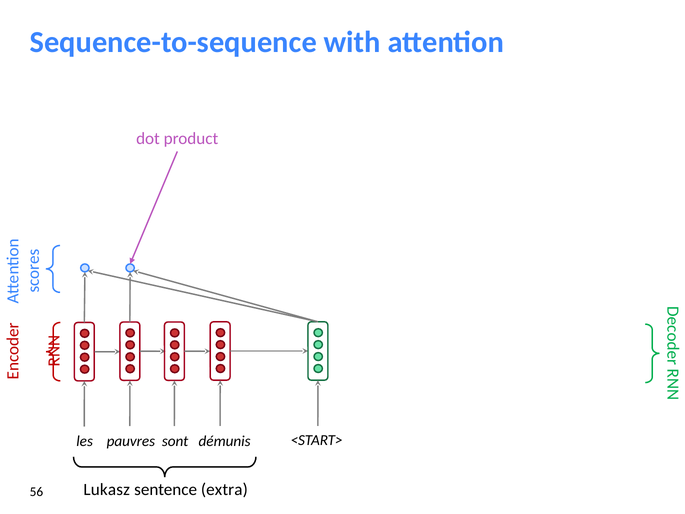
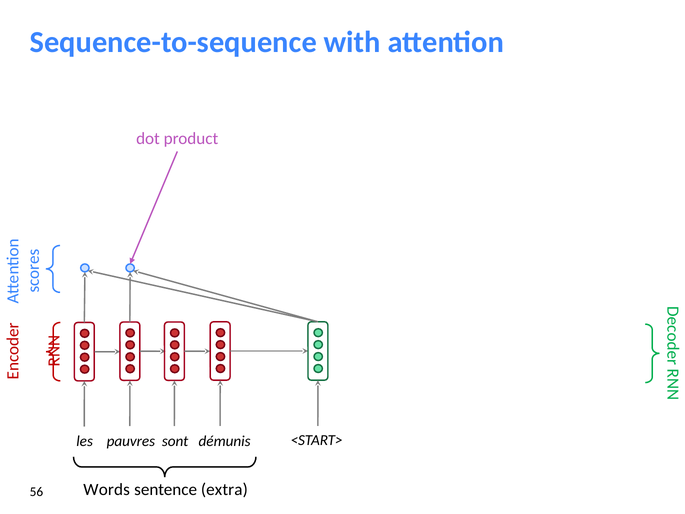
Lukasz: Lukasz -> Words
